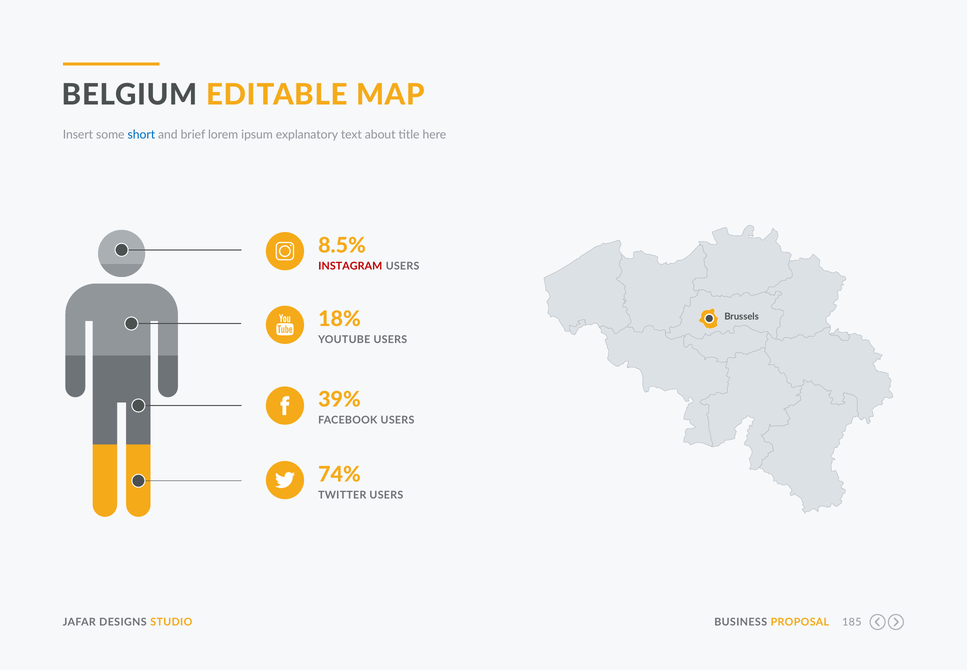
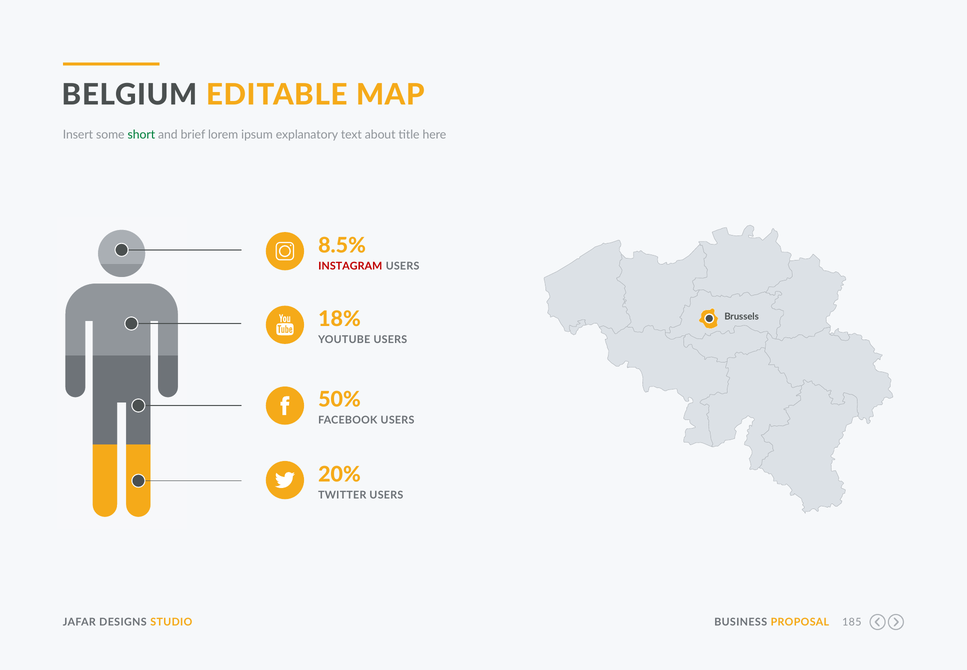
short colour: blue -> green
39%: 39% -> 50%
74%: 74% -> 20%
